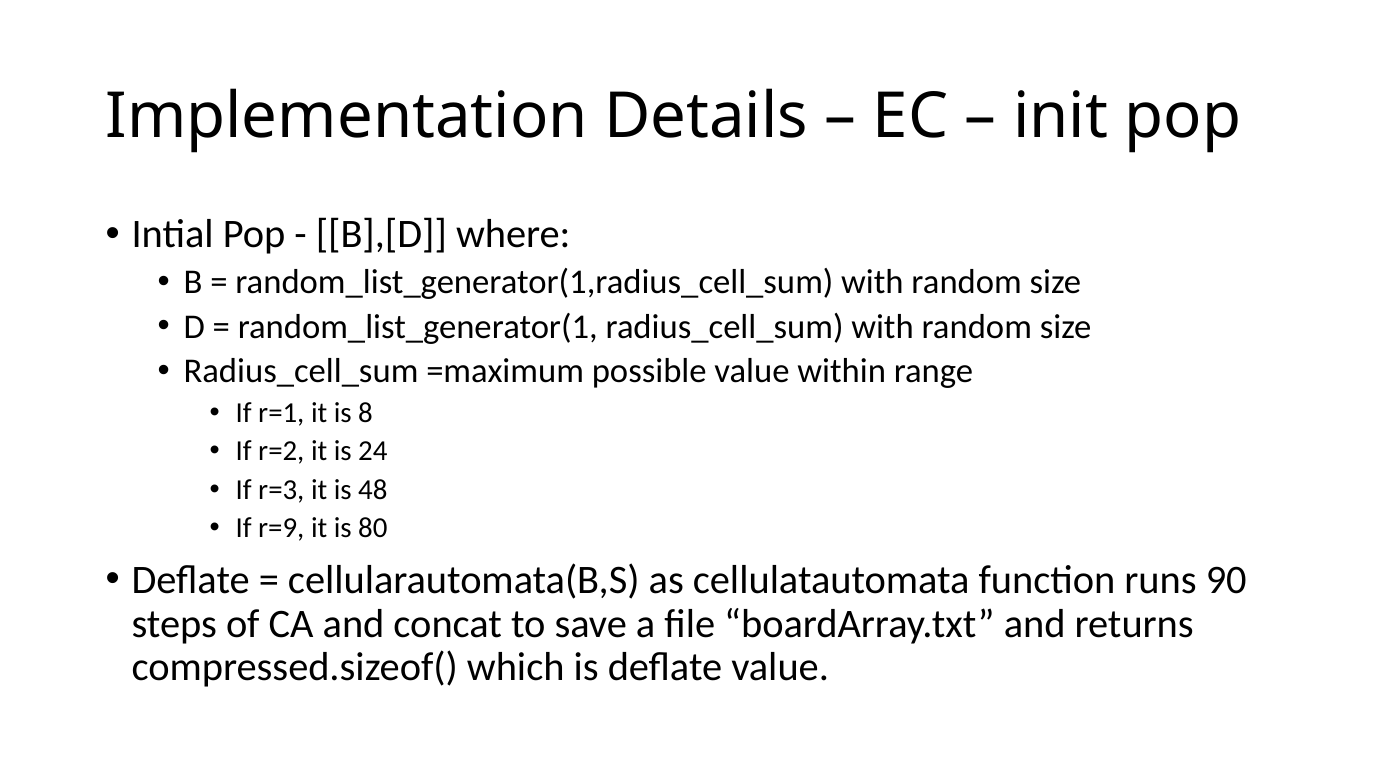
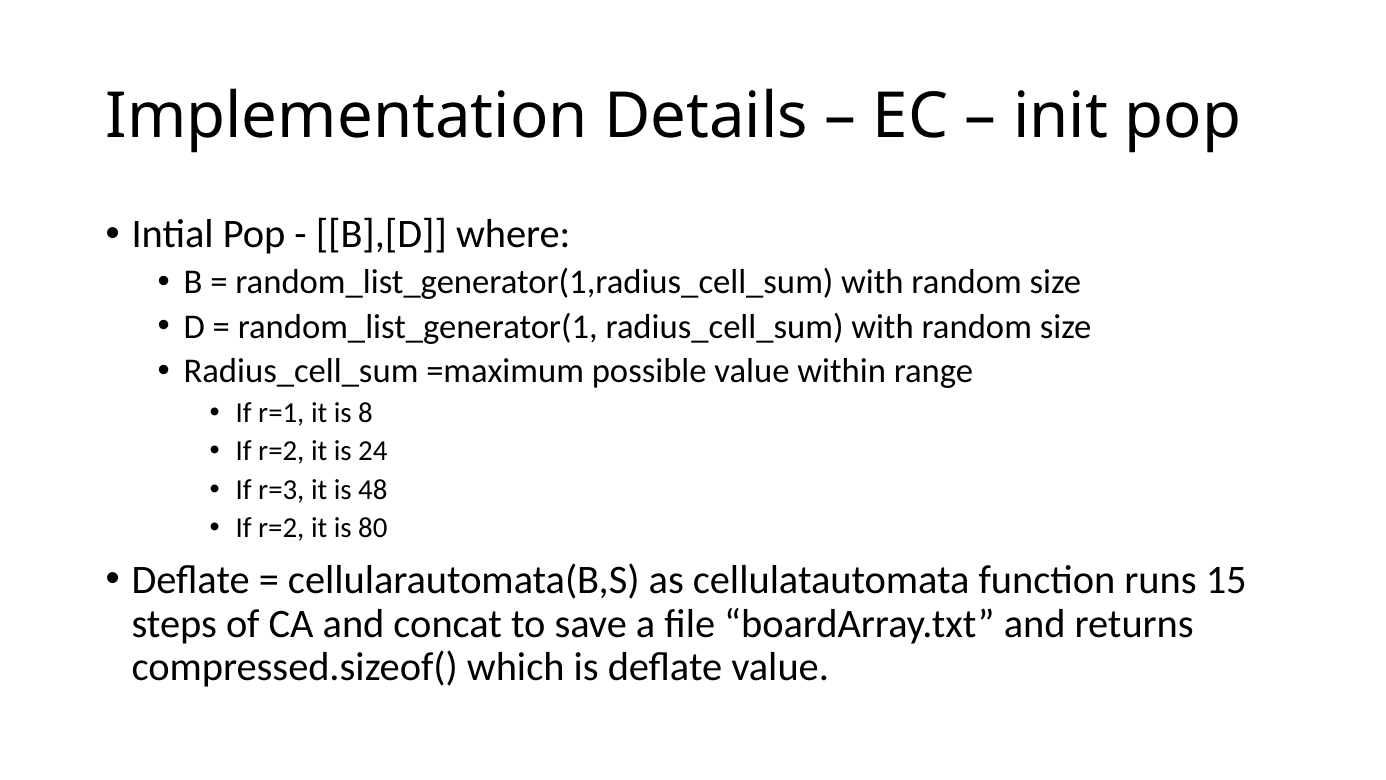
r=9 at (281, 528): r=9 -> r=2
90: 90 -> 15
